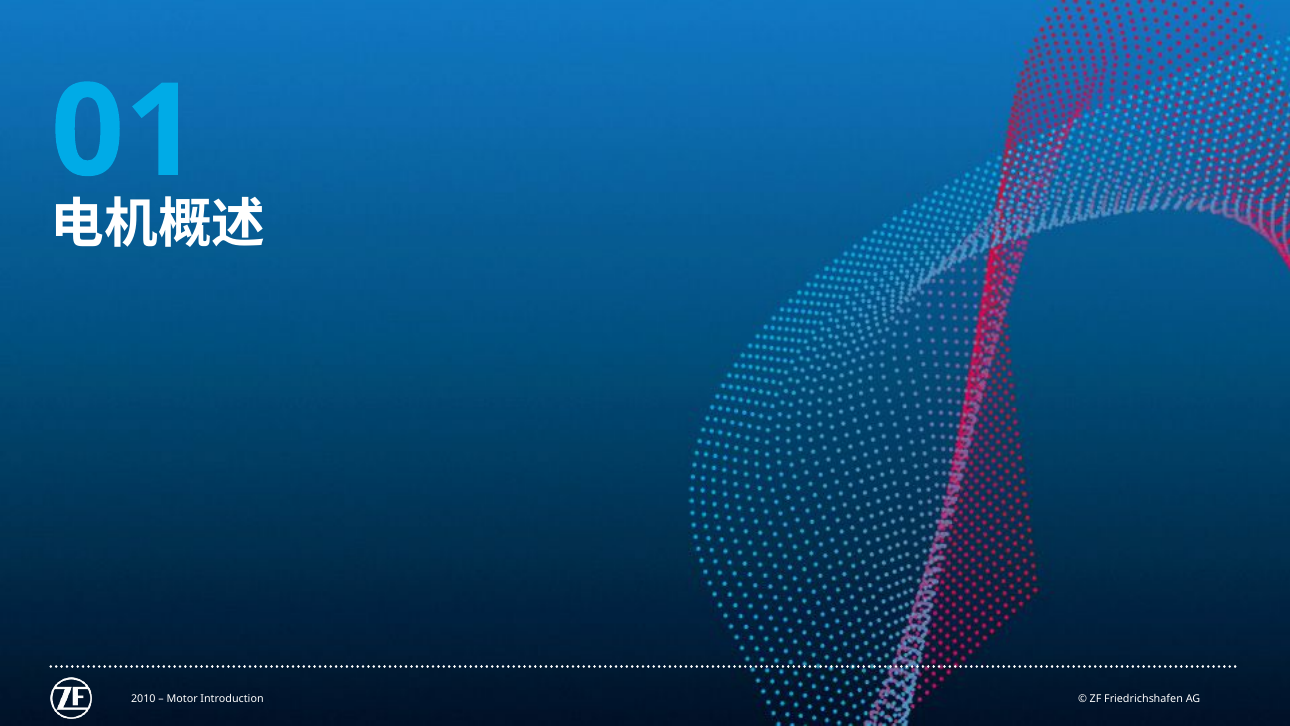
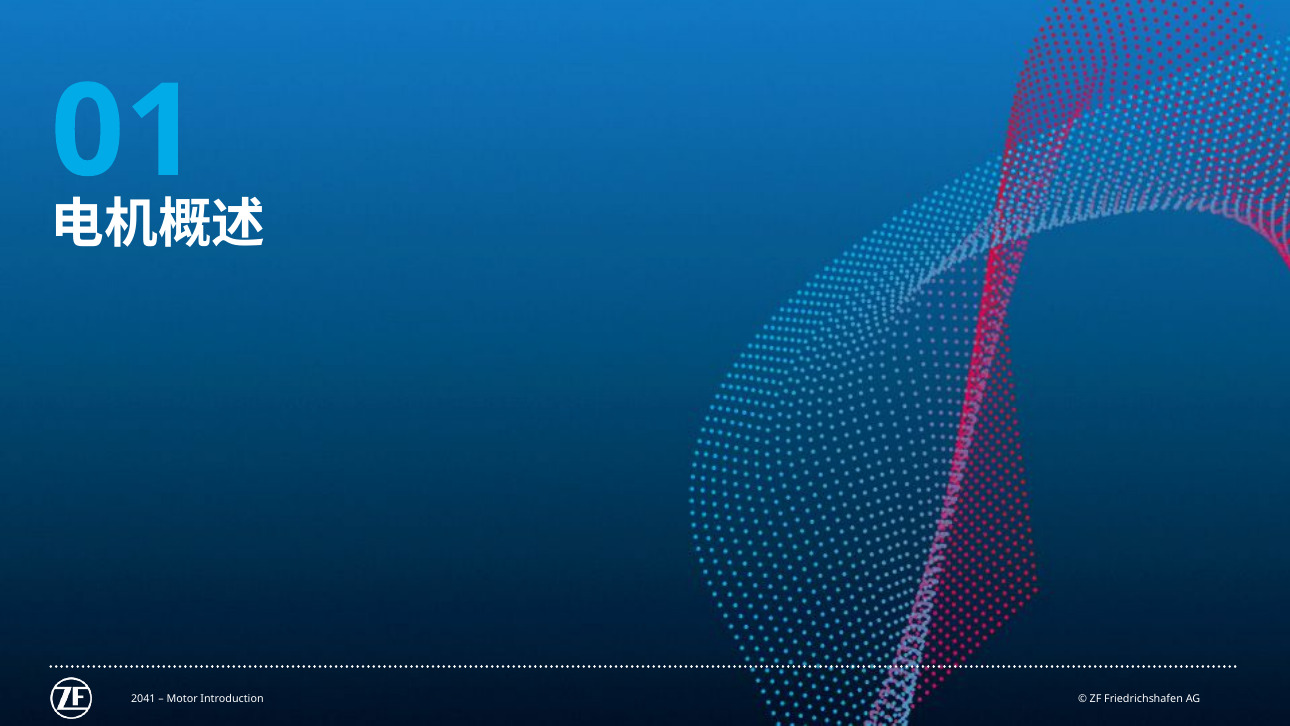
2010: 2010 -> 2041
